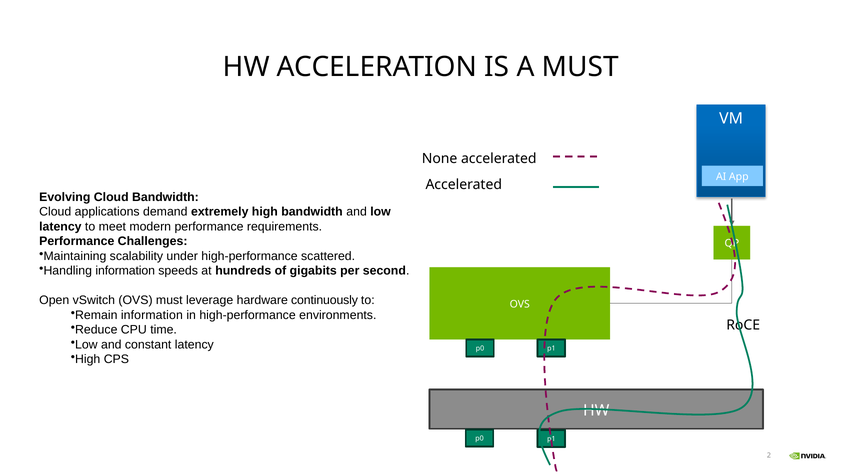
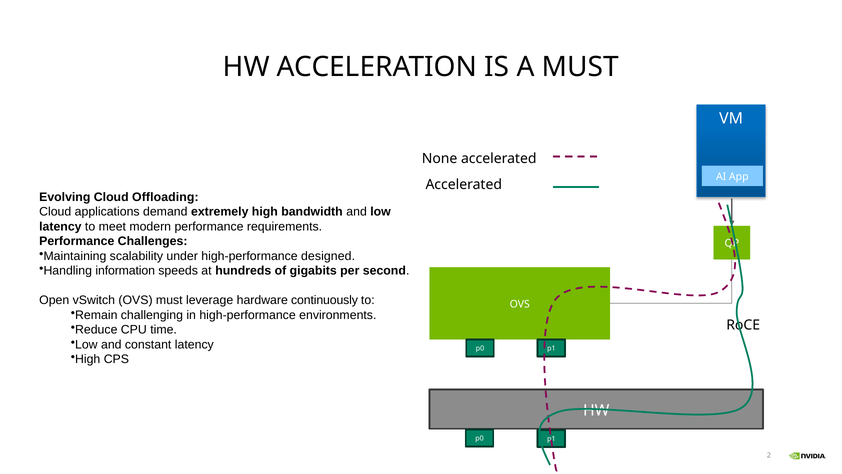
Cloud Bandwidth: Bandwidth -> Offloading
scattered: scattered -> designed
Remain information: information -> challenging
